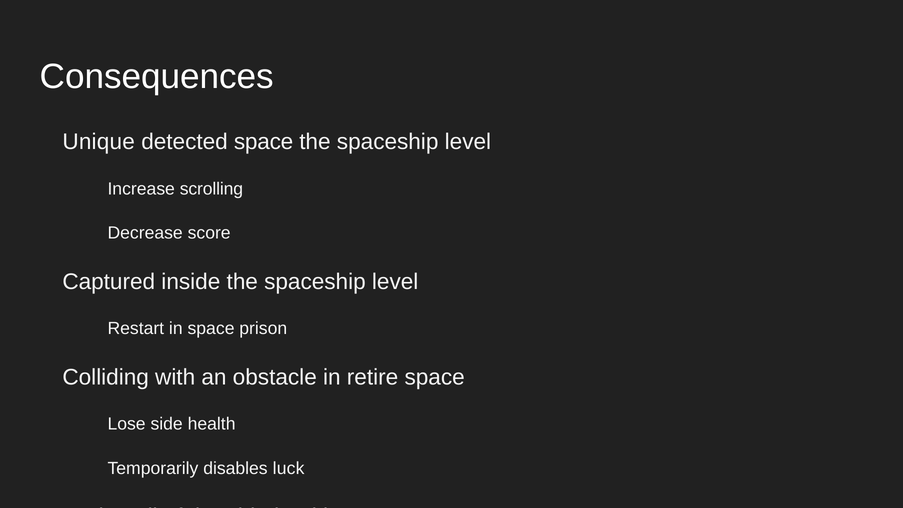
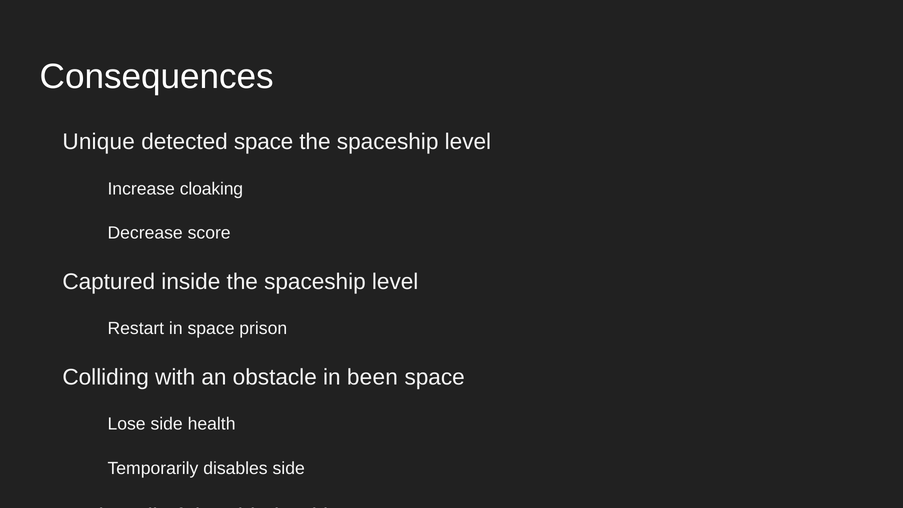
scrolling: scrolling -> cloaking
retire: retire -> been
disables luck: luck -> side
